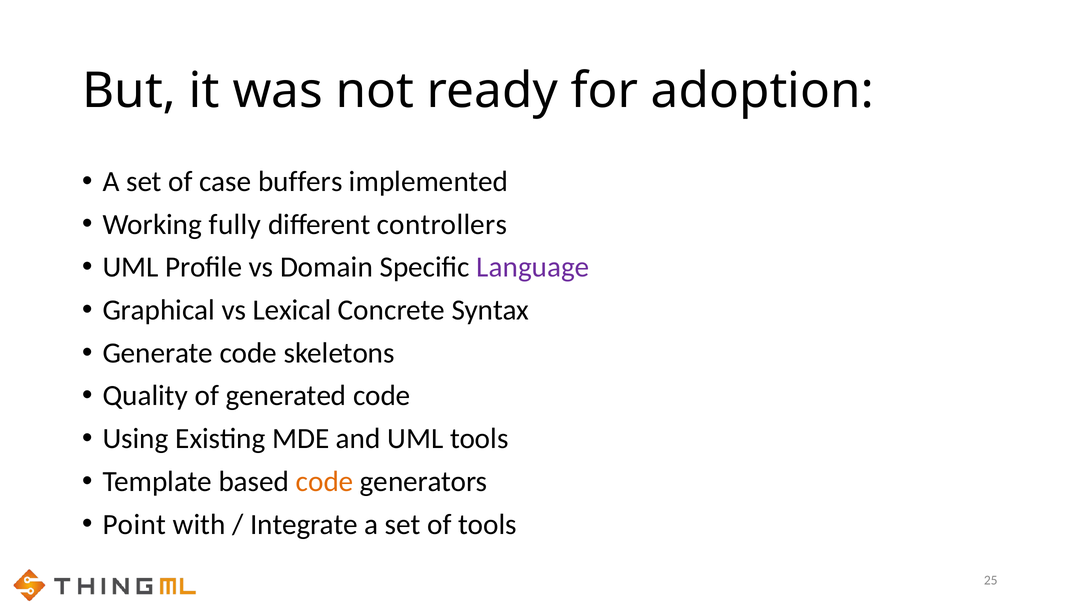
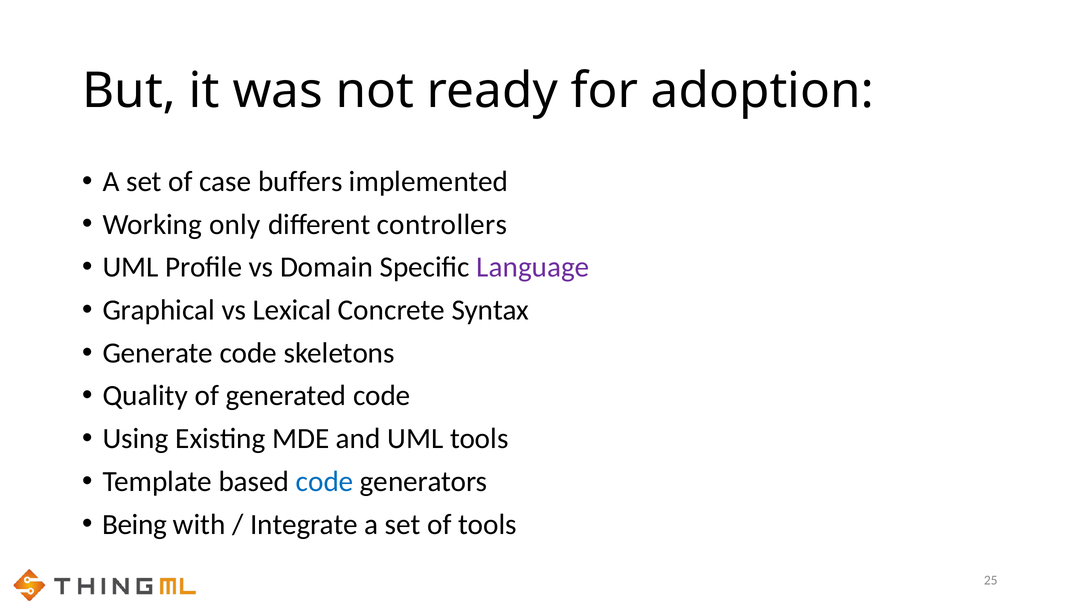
fully: fully -> only
code at (325, 481) colour: orange -> blue
Point: Point -> Being
